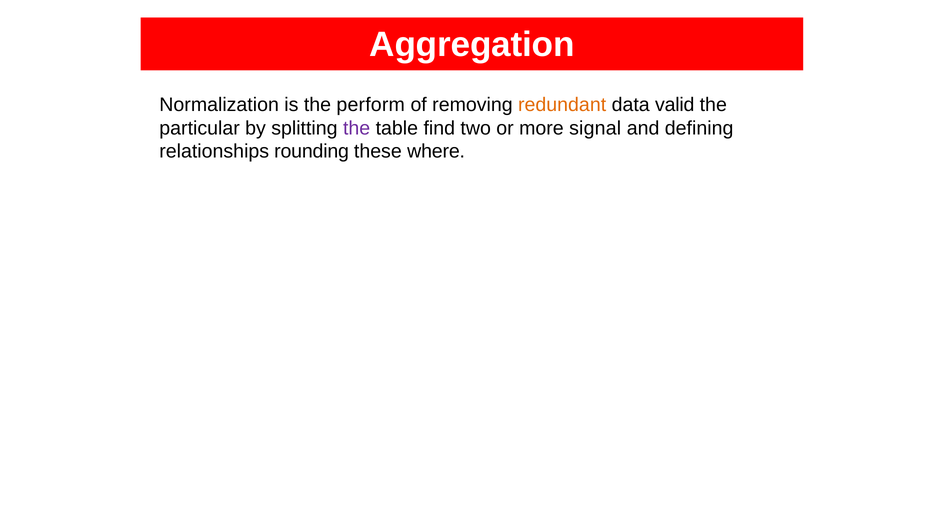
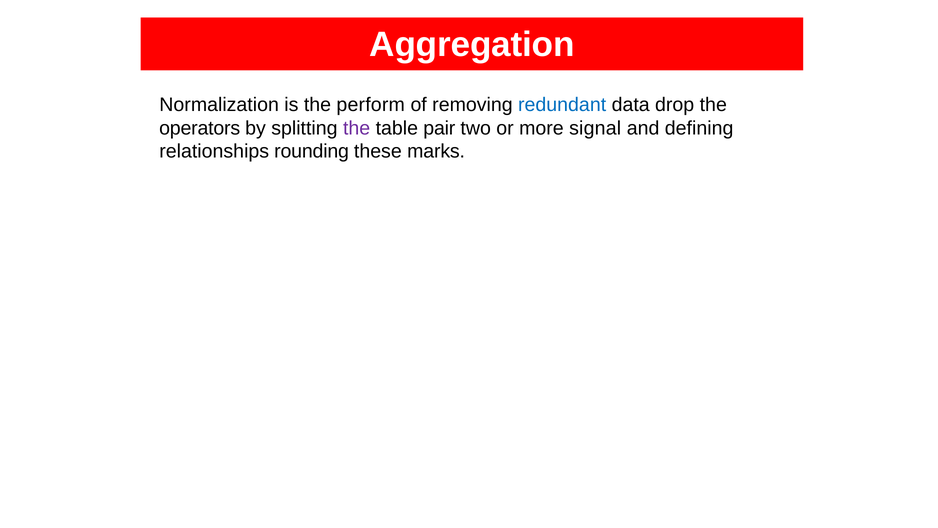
redundant colour: orange -> blue
valid: valid -> drop
particular: particular -> operators
find: find -> pair
where: where -> marks
